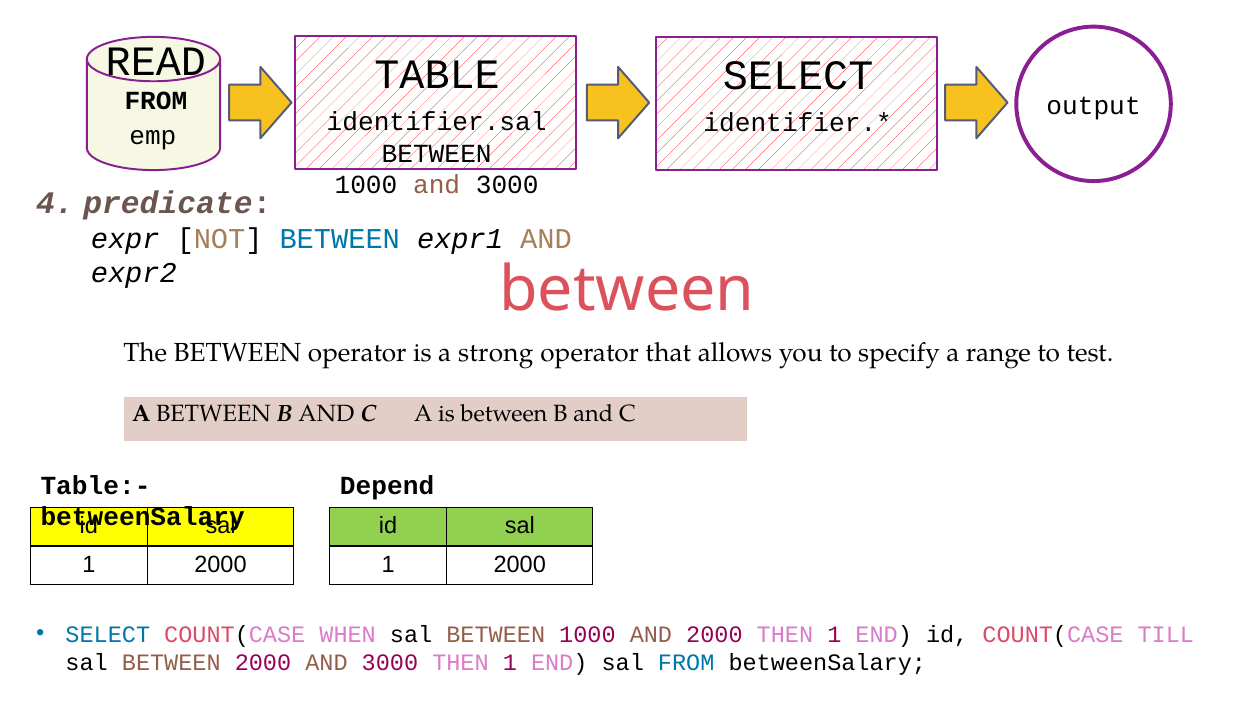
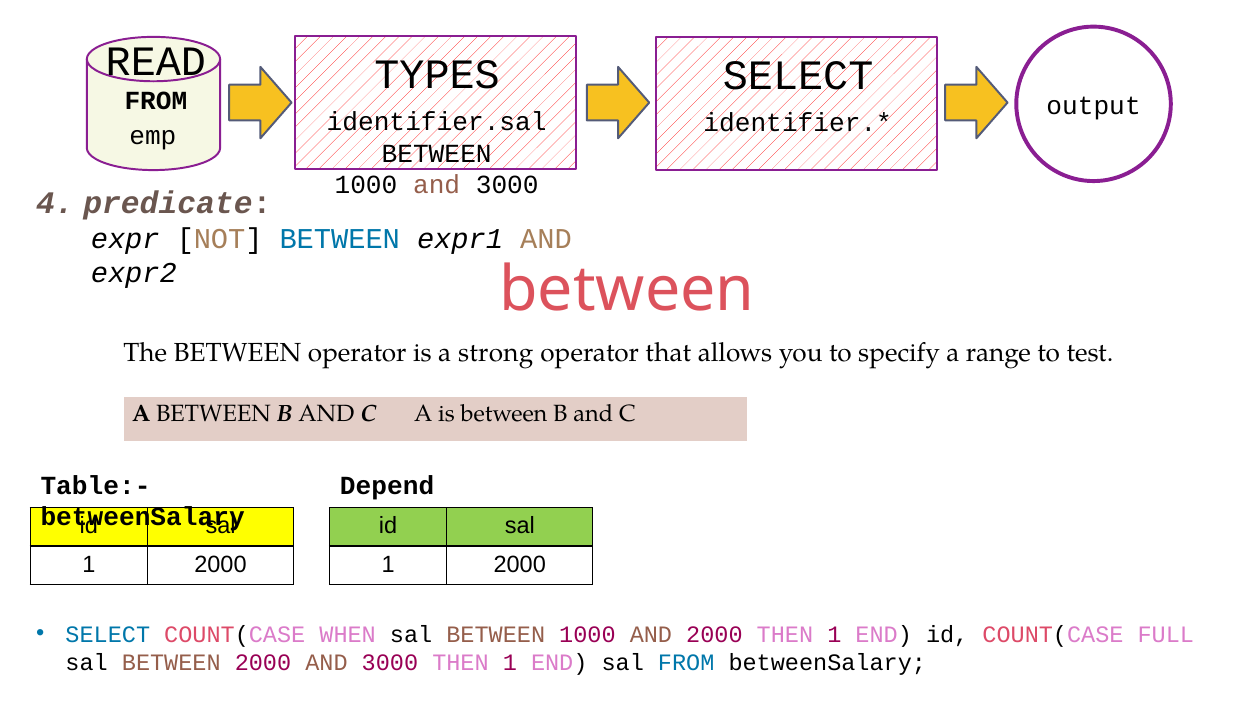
TABLE: TABLE -> TYPES
TILL: TILL -> FULL
